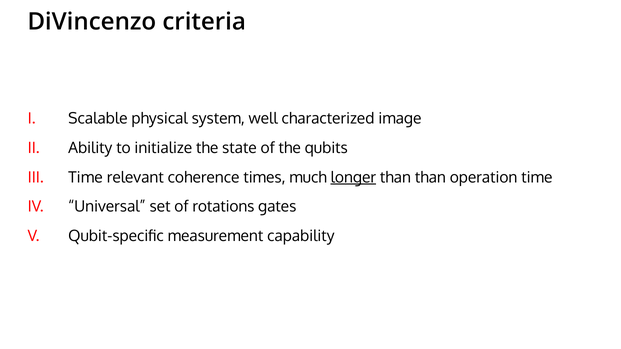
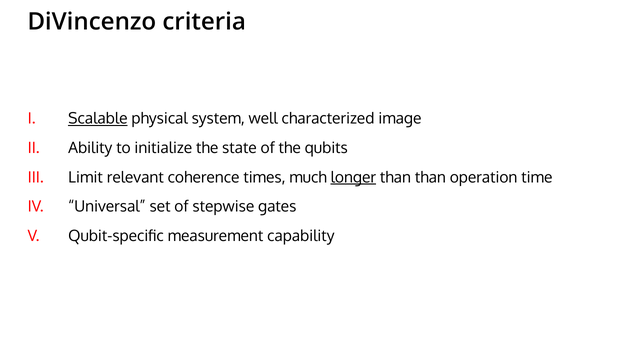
Scalable underline: none -> present
Time at (85, 178): Time -> Limit
rotations: rotations -> stepwise
